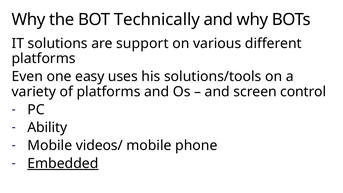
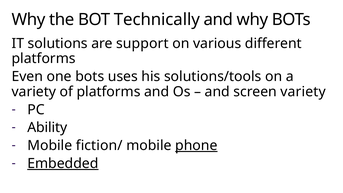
one easy: easy -> bots
screen control: control -> variety
videos/: videos/ -> fiction/
phone underline: none -> present
